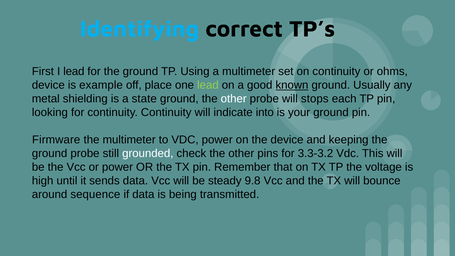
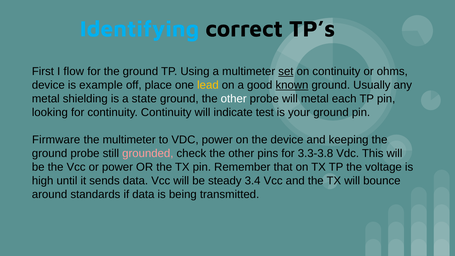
I lead: lead -> flow
set underline: none -> present
lead at (208, 85) colour: light green -> yellow
will stops: stops -> metal
into: into -> test
grounded colour: white -> pink
3.3-3.2: 3.3-3.2 -> 3.3-3.8
9.8: 9.8 -> 3.4
sequence: sequence -> standards
